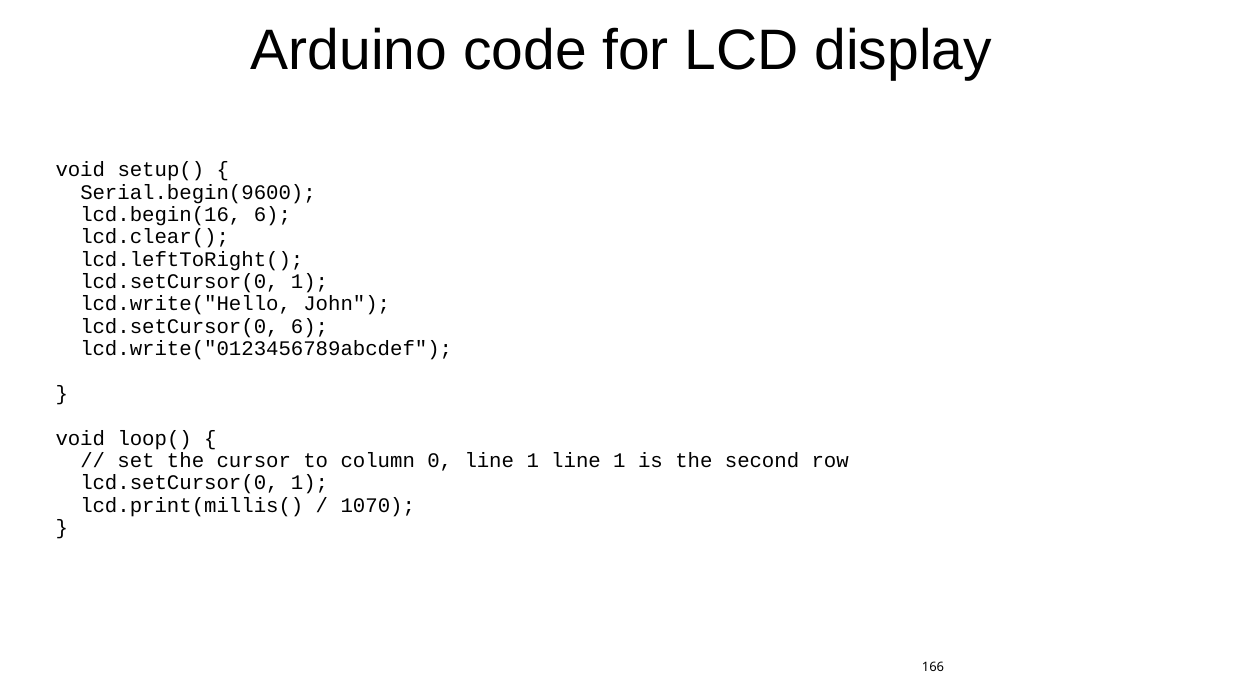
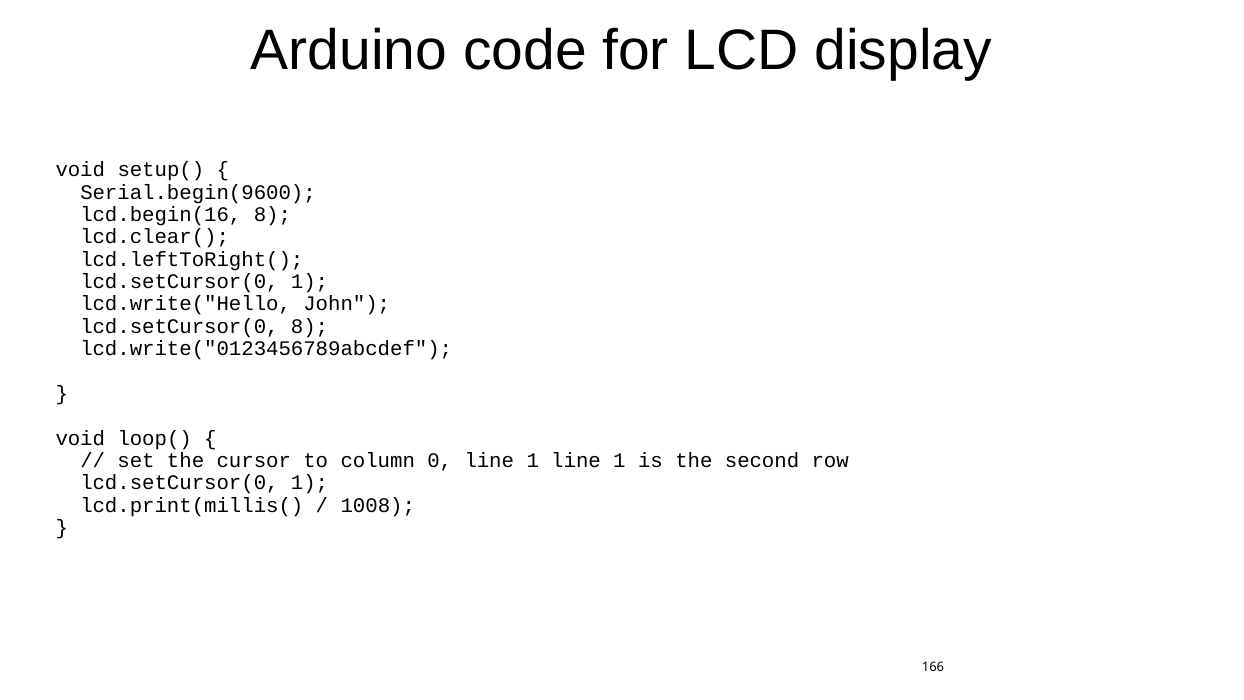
lcd.begin(16 6: 6 -> 8
lcd.setCursor(0 6: 6 -> 8
1070: 1070 -> 1008
